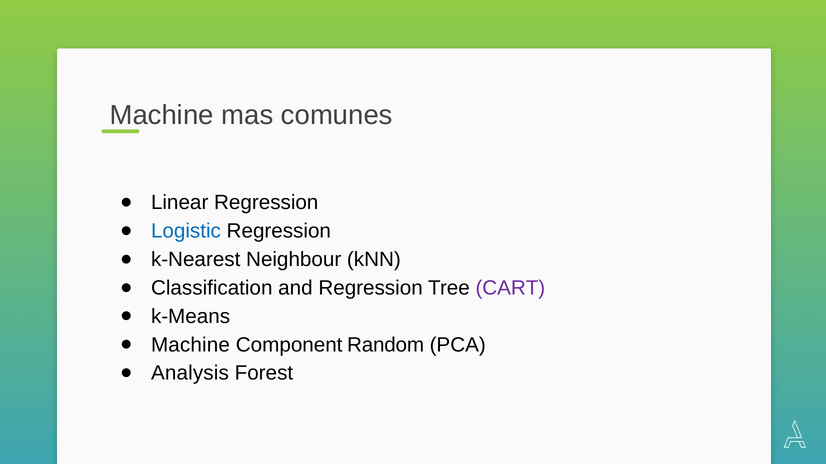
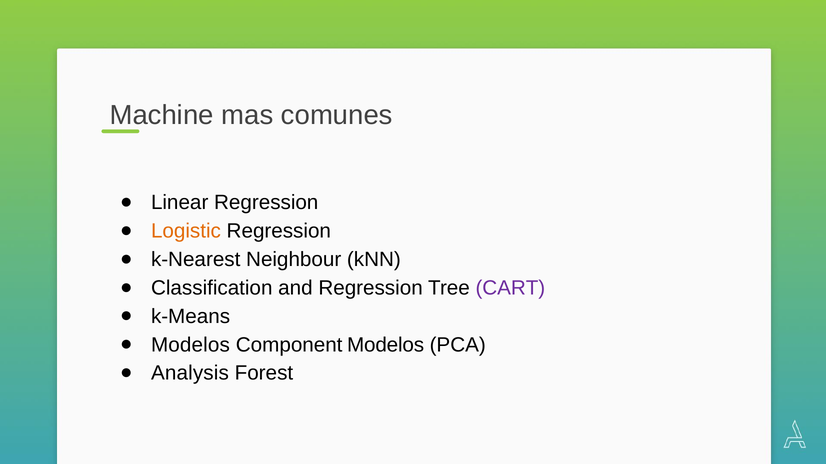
Logistic colour: blue -> orange
Machine at (190, 345): Machine -> Modelos
Component Random: Random -> Modelos
